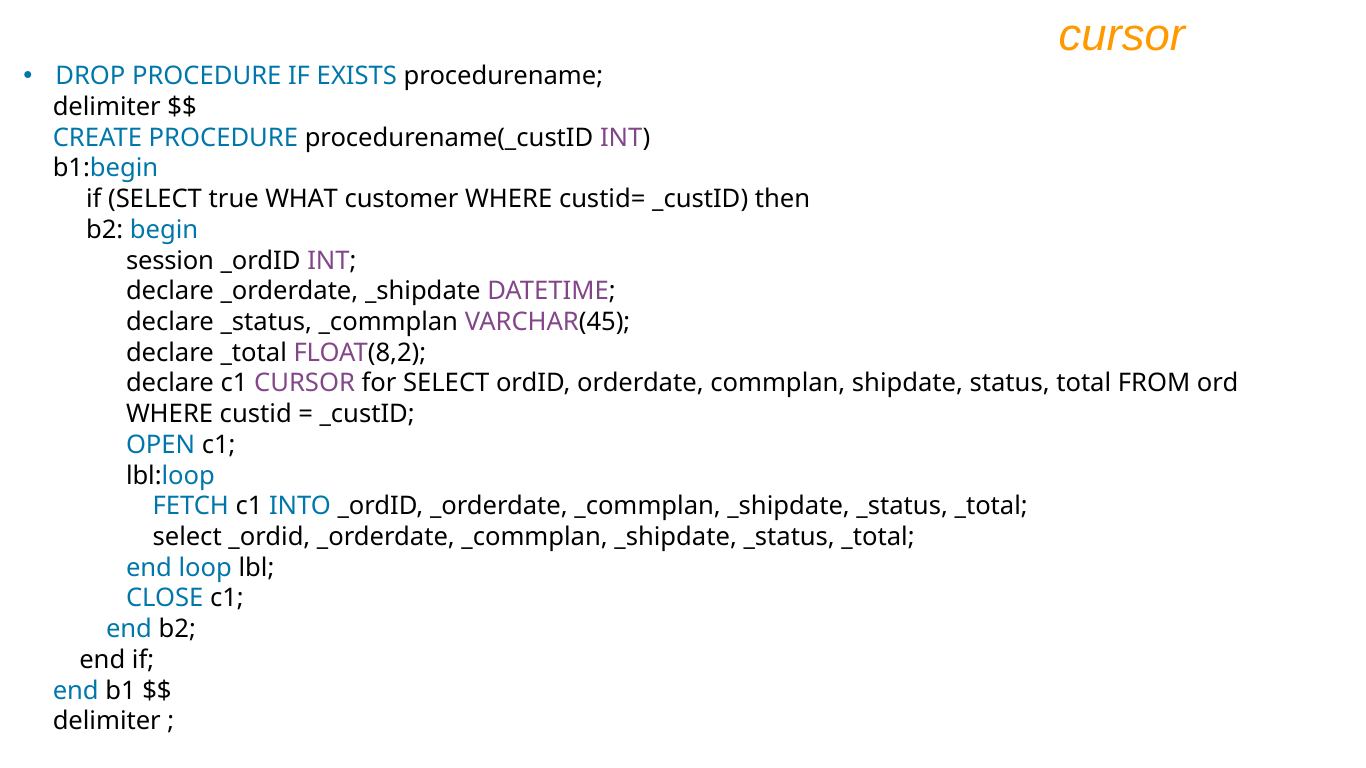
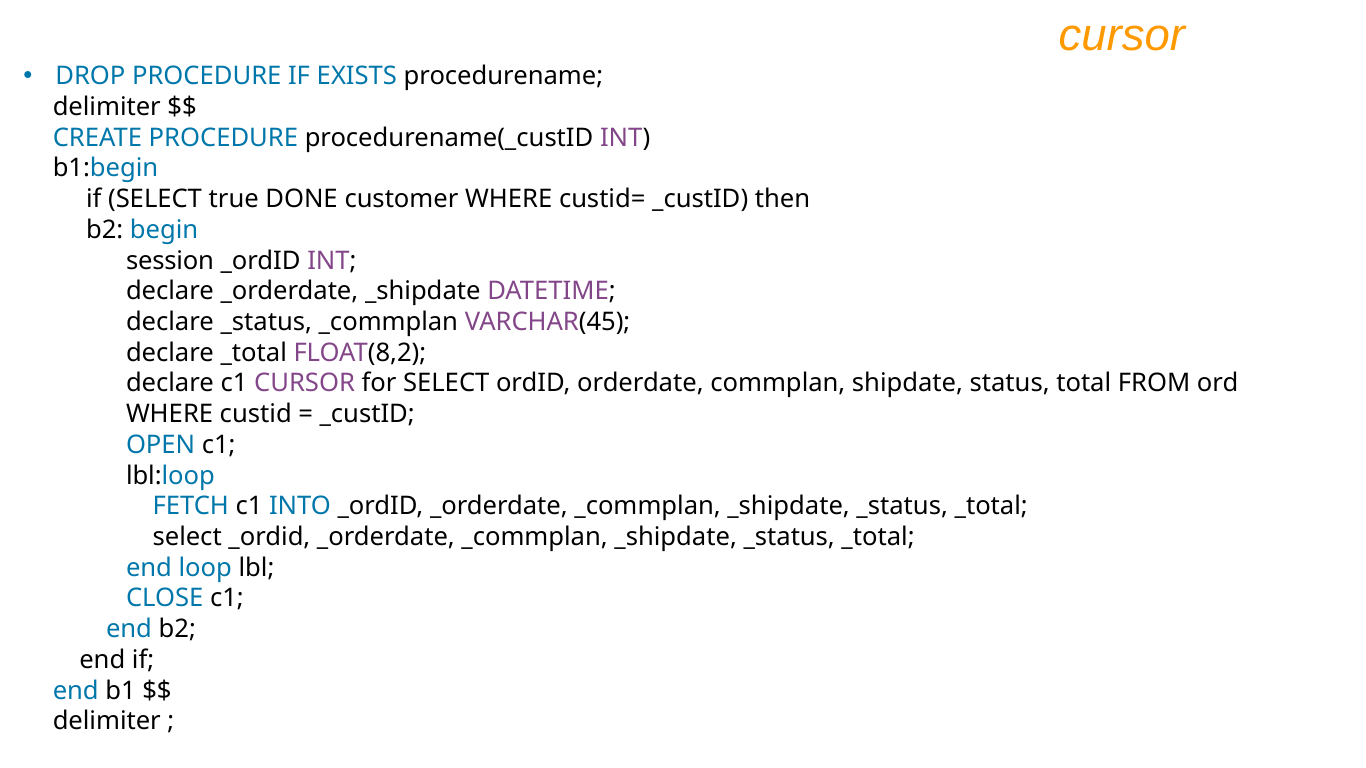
WHAT: WHAT -> DONE
